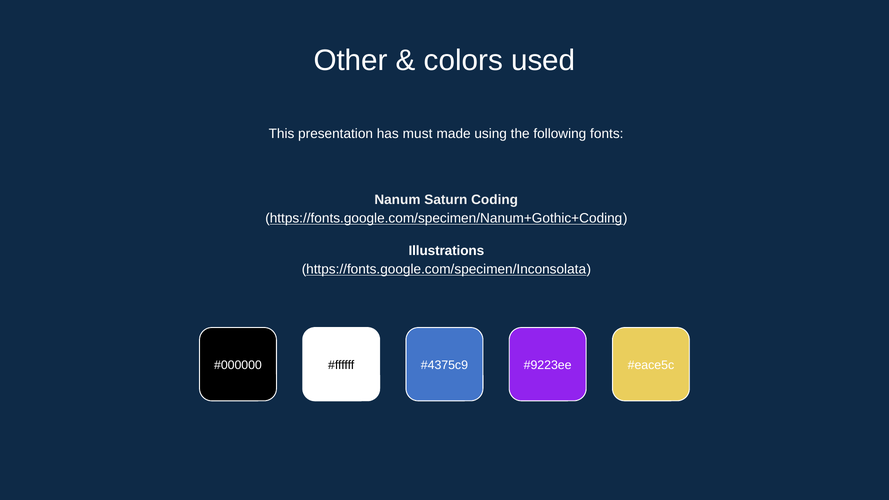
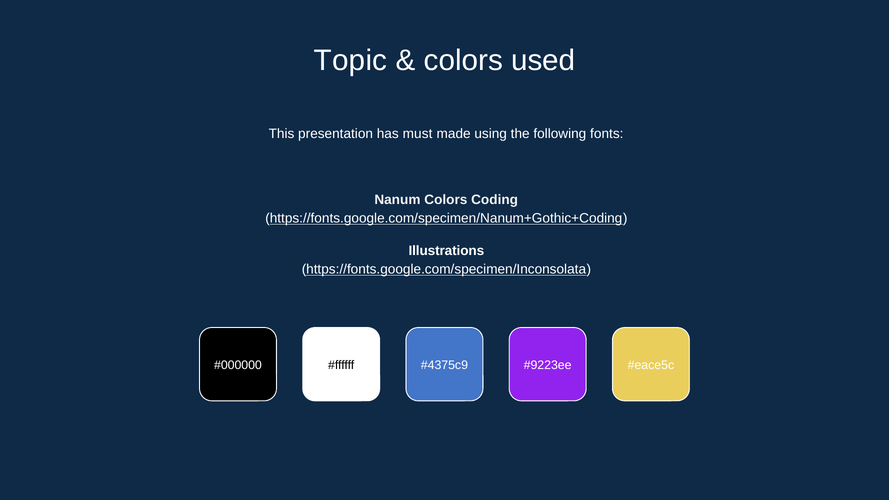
Other: Other -> Topic
Nanum Saturn: Saturn -> Colors
